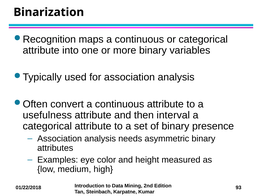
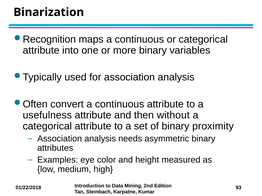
interval: interval -> without
presence: presence -> proximity
